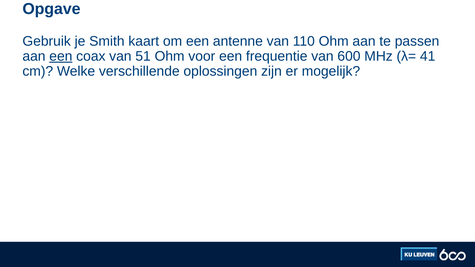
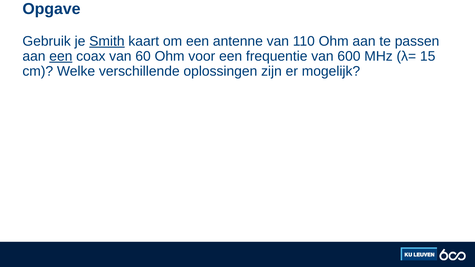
Smith underline: none -> present
51: 51 -> 60
41: 41 -> 15
